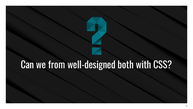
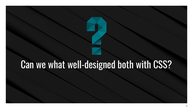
from: from -> what
